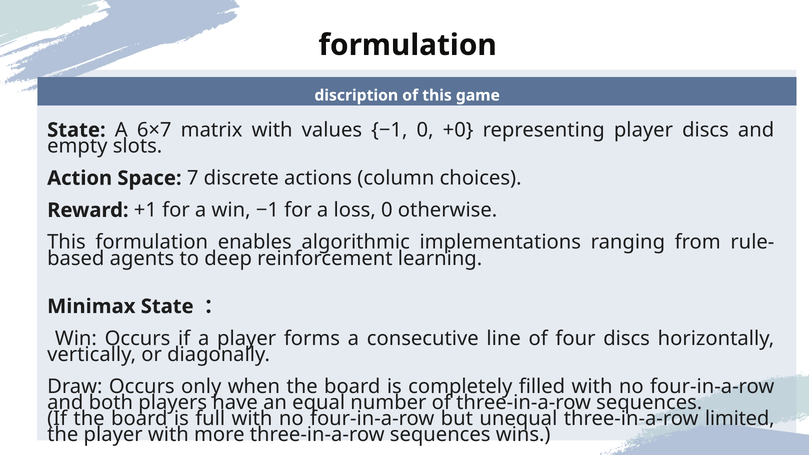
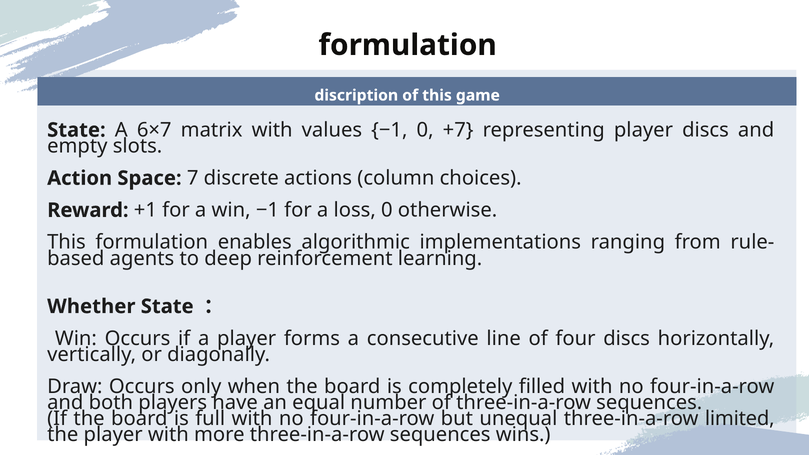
+0: +0 -> +7
Minimax: Minimax -> Whether
